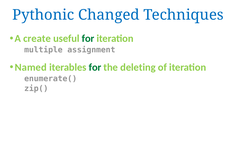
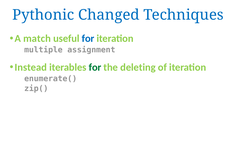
create: create -> match
for at (88, 39) colour: green -> blue
Named: Named -> Instead
